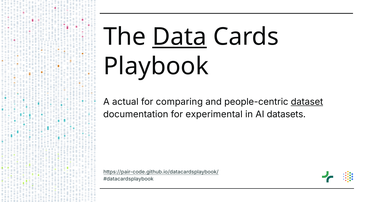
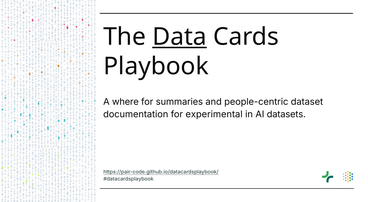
actual: actual -> where
comparing: comparing -> summaries
dataset underline: present -> none
